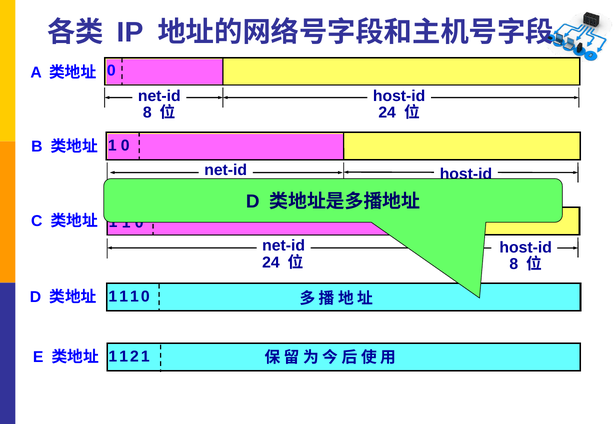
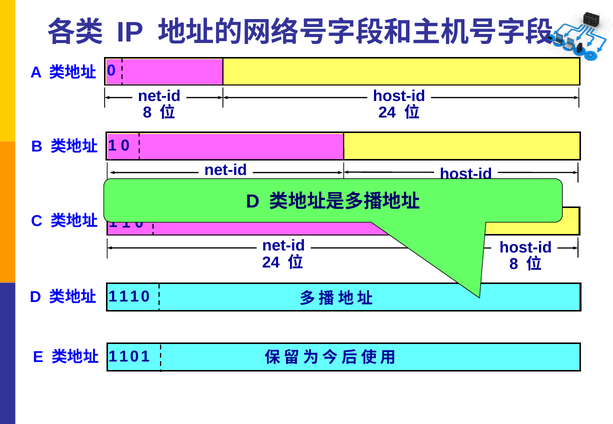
2 at (134, 357): 2 -> 0
